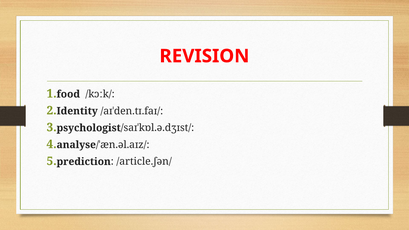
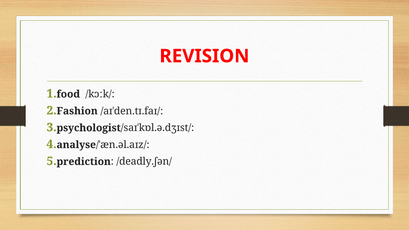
Identity: Identity -> Fashion
/article.ʃən/: /article.ʃən/ -> /deadly.ʃən/
